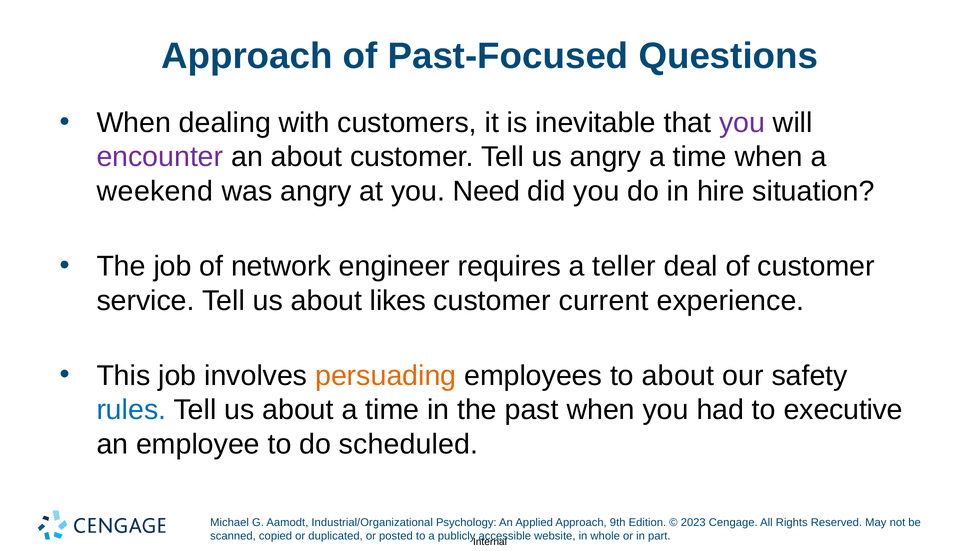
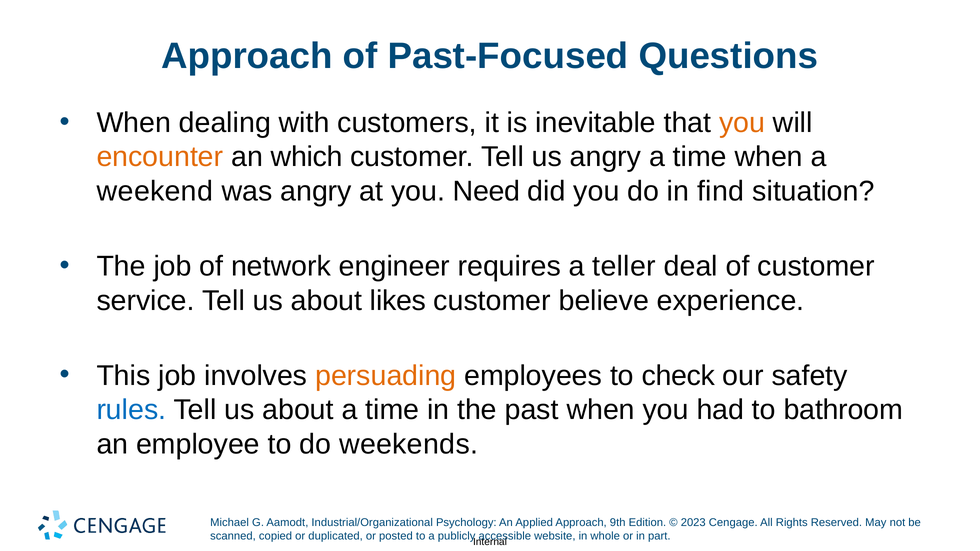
you at (742, 123) colour: purple -> orange
encounter colour: purple -> orange
an about: about -> which
hire: hire -> find
current: current -> believe
to about: about -> check
executive: executive -> bathroom
scheduled: scheduled -> weekends
